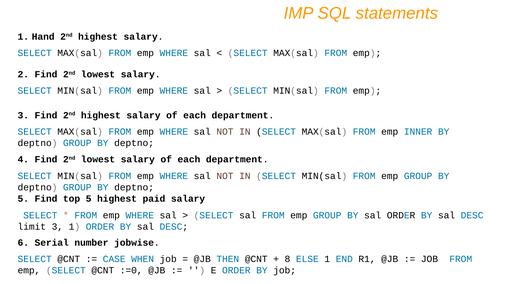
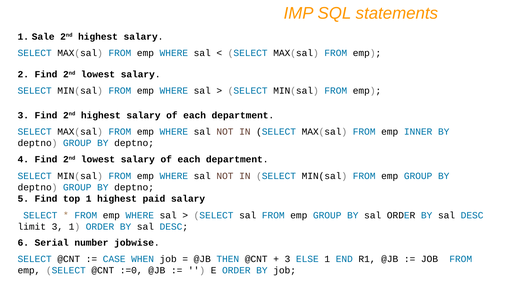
Hand: Hand -> Sale
top 5: 5 -> 1
8 at (287, 259): 8 -> 3
